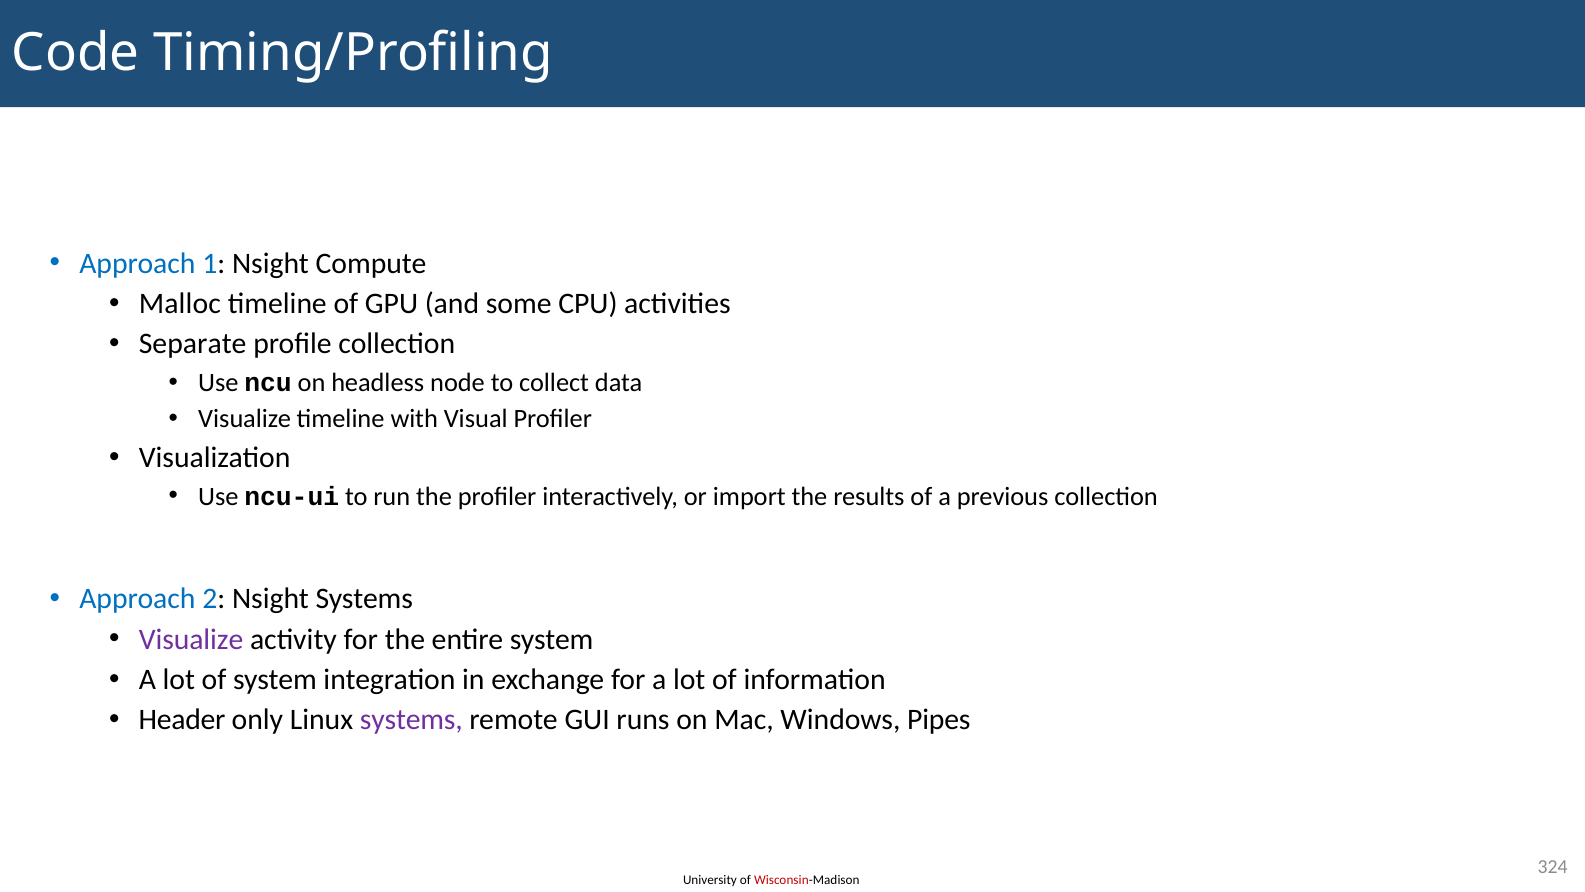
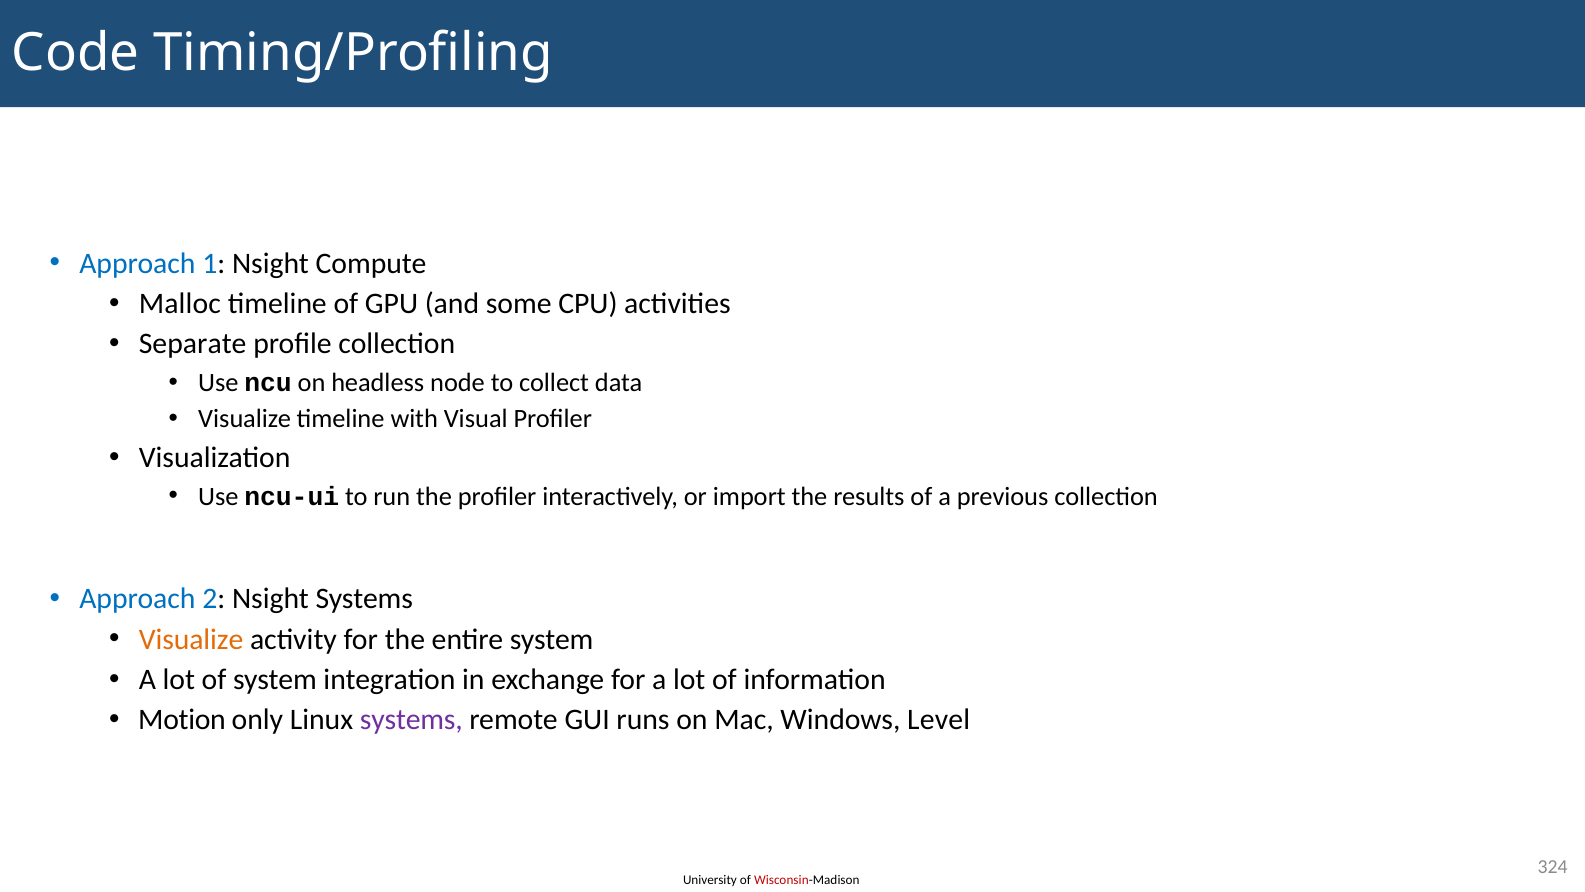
Visualize at (191, 639) colour: purple -> orange
Header: Header -> Motion
Pipes: Pipes -> Level
